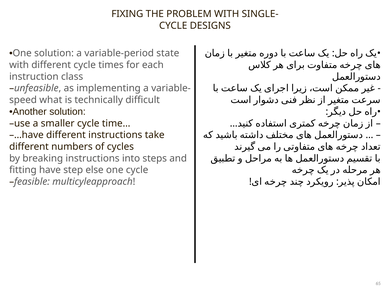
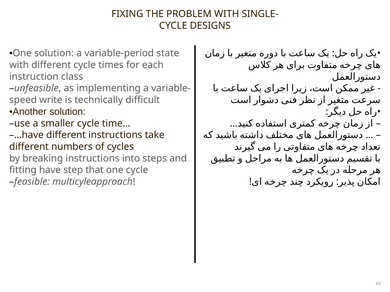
what: what -> write
else: else -> that
